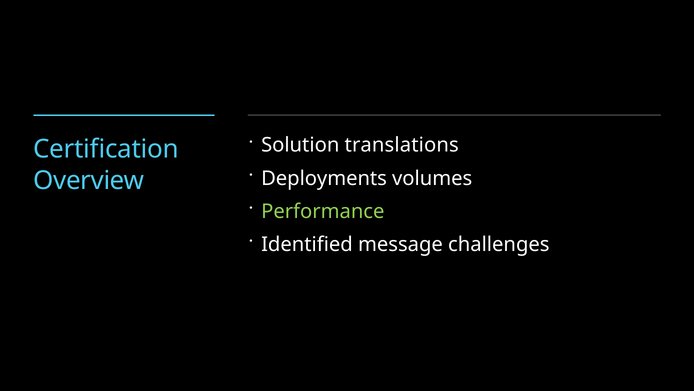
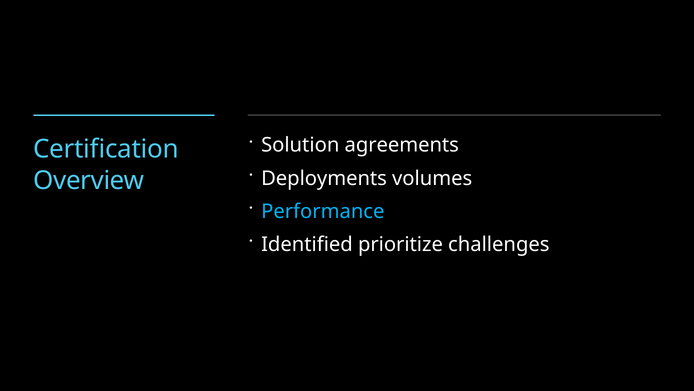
translations: translations -> agreements
Performance colour: light green -> light blue
message: message -> prioritize
